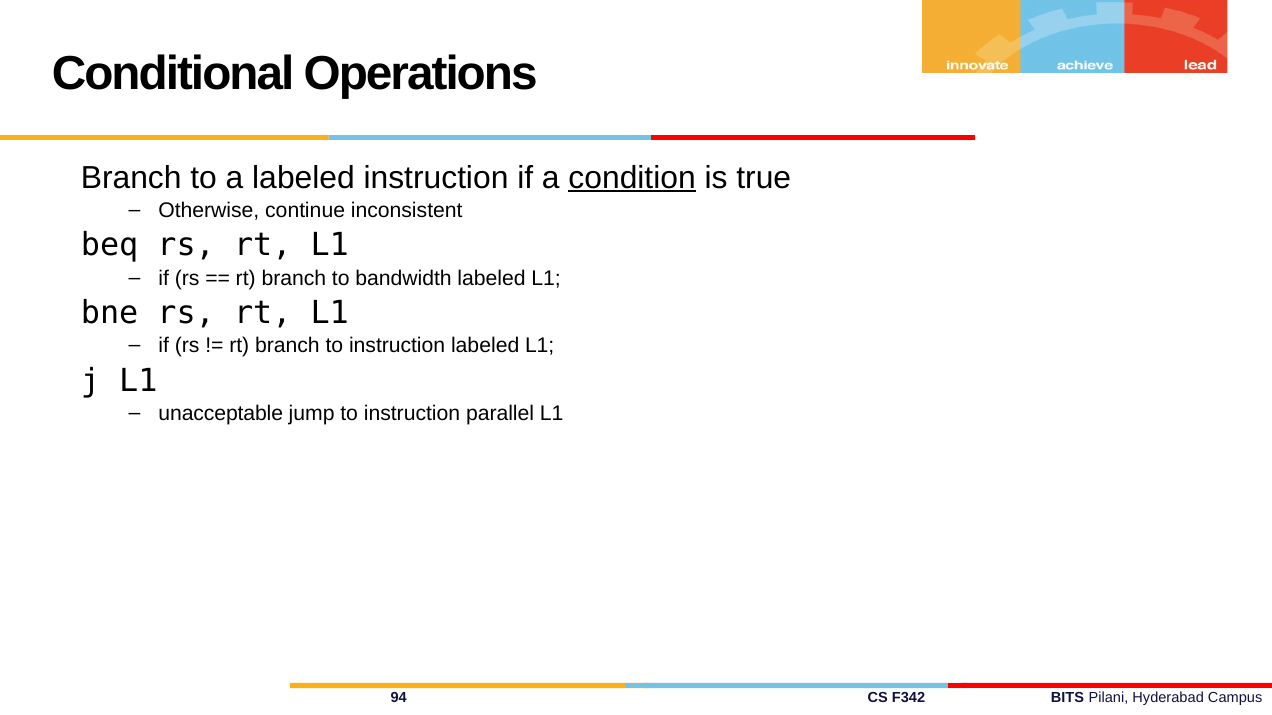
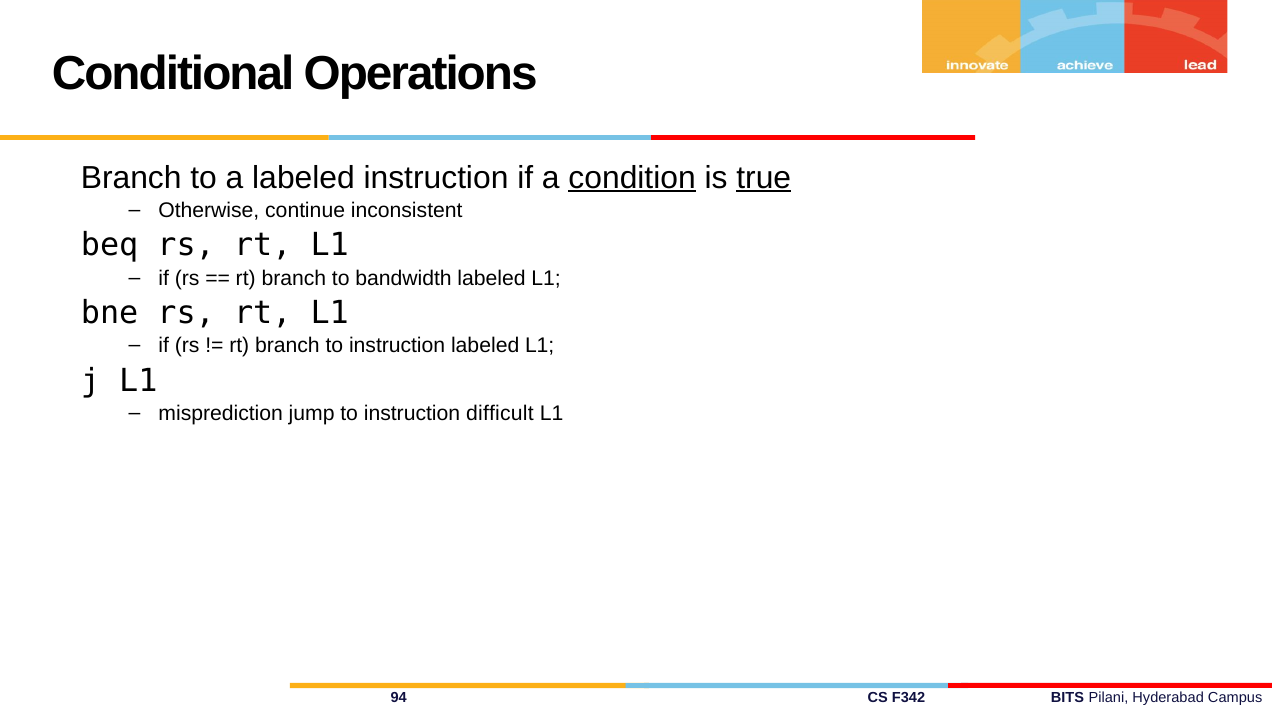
true underline: none -> present
unacceptable: unacceptable -> misprediction
parallel: parallel -> difficult
